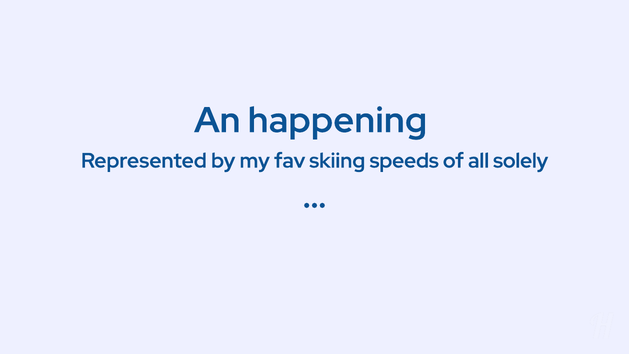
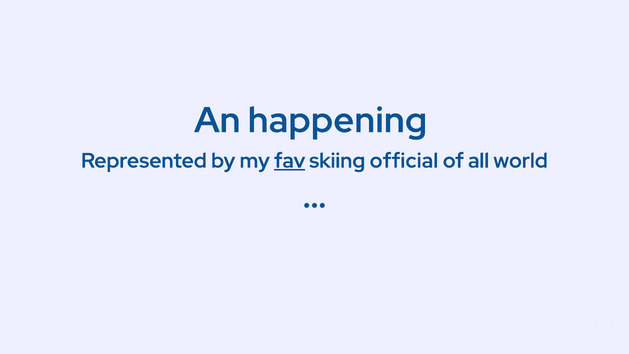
fav underline: none -> present
speeds: speeds -> official
solely: solely -> world
